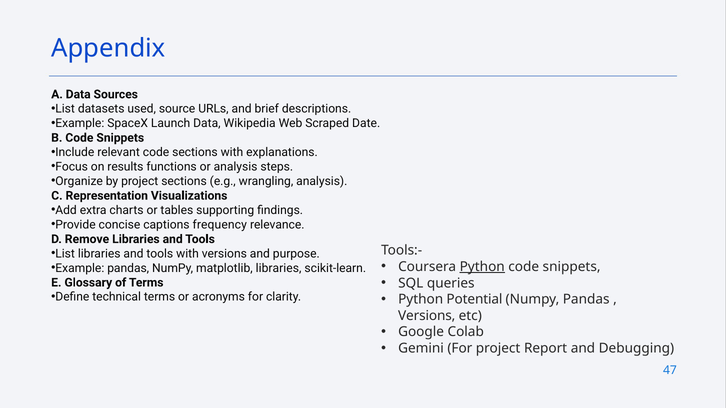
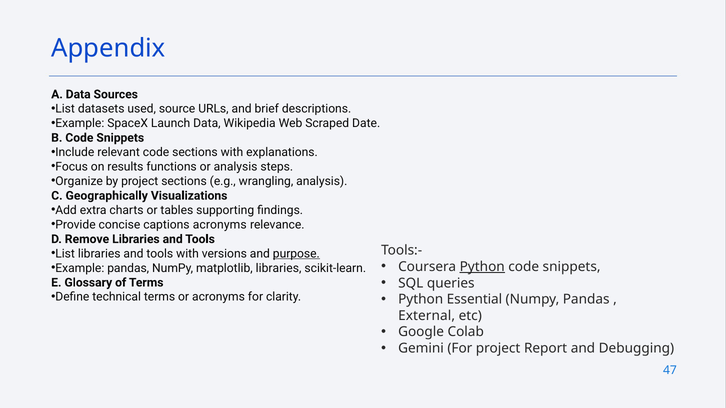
Representation: Representation -> Geographically
captions frequency: frequency -> acronyms
purpose underline: none -> present
Potential: Potential -> Essential
Versions at (427, 316): Versions -> External
